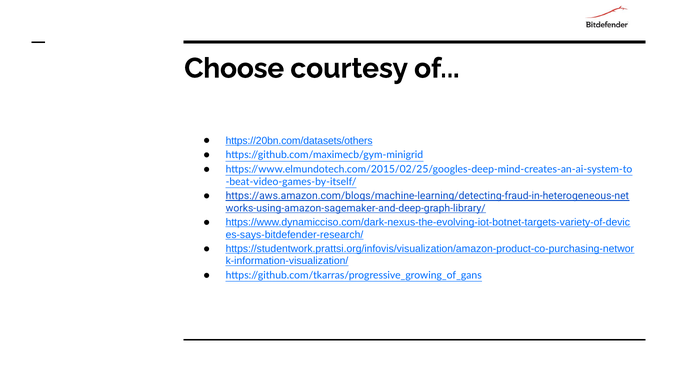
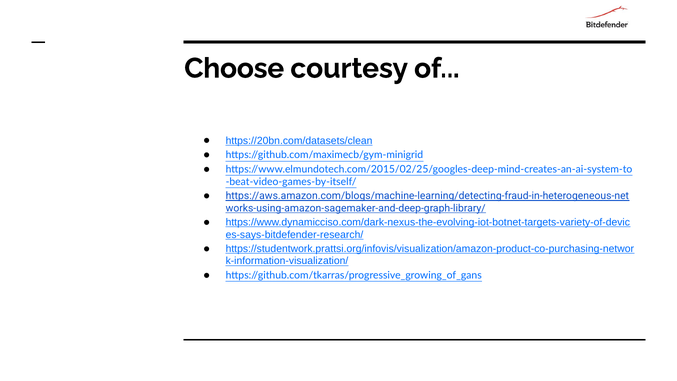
https://20bn.com/datasets/others: https://20bn.com/datasets/others -> https://20bn.com/datasets/clean
